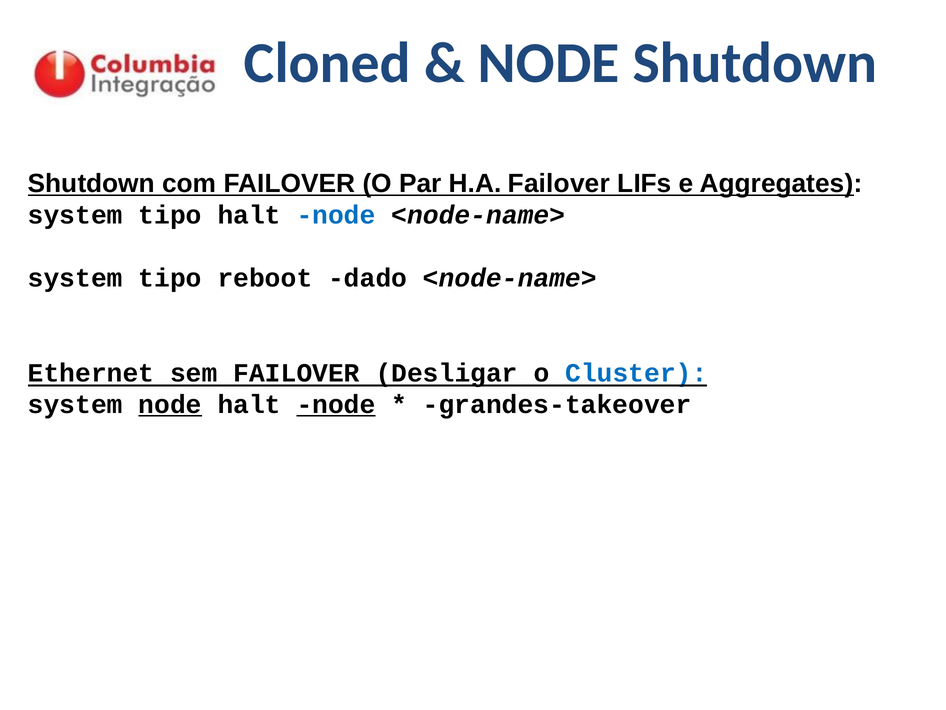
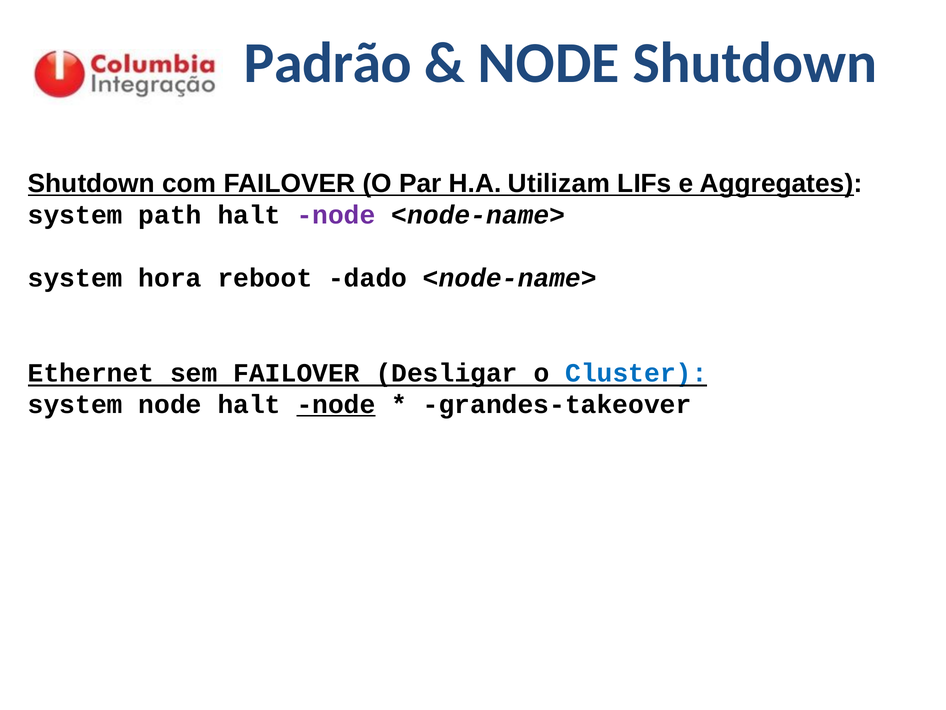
Cloned: Cloned -> Padrão
H.A Failover: Failover -> Utilizam
tipo at (170, 215): tipo -> path
‑node at (336, 215) colour: blue -> purple
tipo at (170, 278): tipo -> hora
node at (170, 404) underline: present -> none
